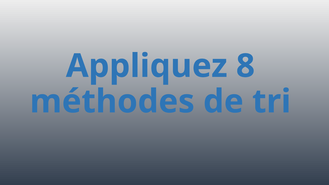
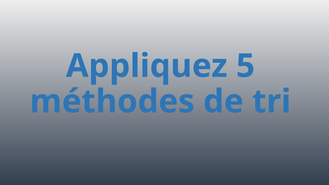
8: 8 -> 5
